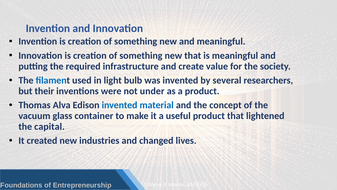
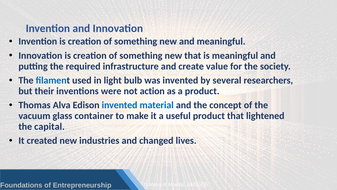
under: under -> action
